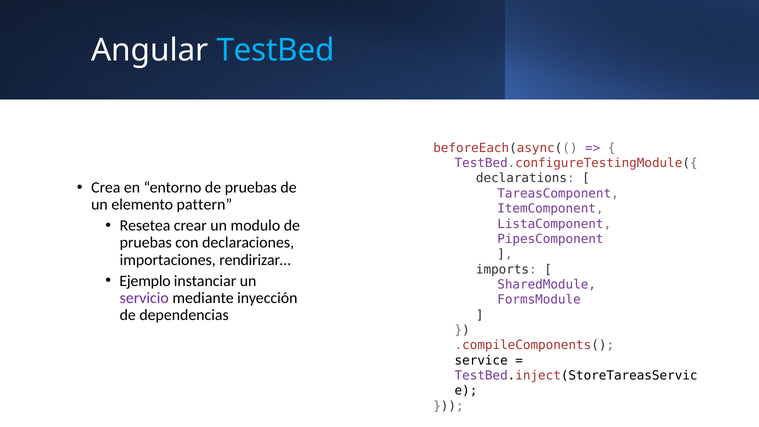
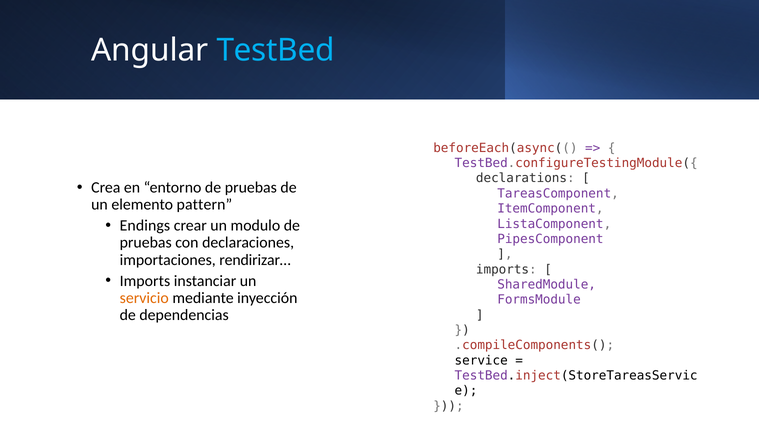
Resetea: Resetea -> Endings
Ejemplo at (145, 281): Ejemplo -> Imports
servicio colour: purple -> orange
